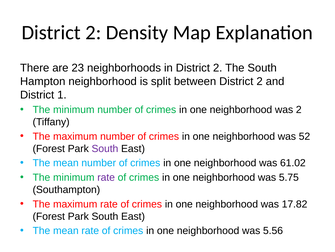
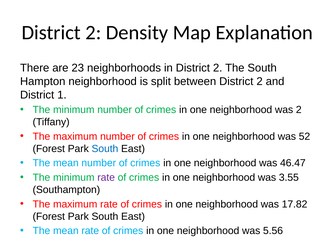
South at (105, 148) colour: purple -> blue
61.02: 61.02 -> 46.47
5.75: 5.75 -> 3.55
